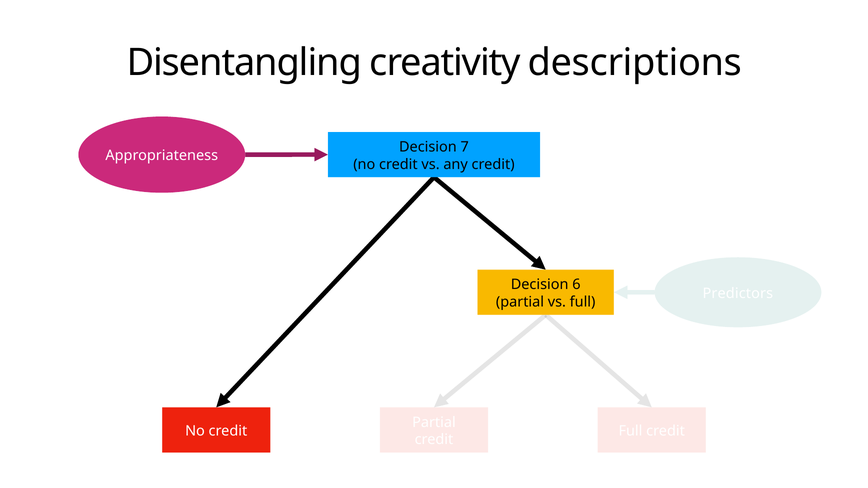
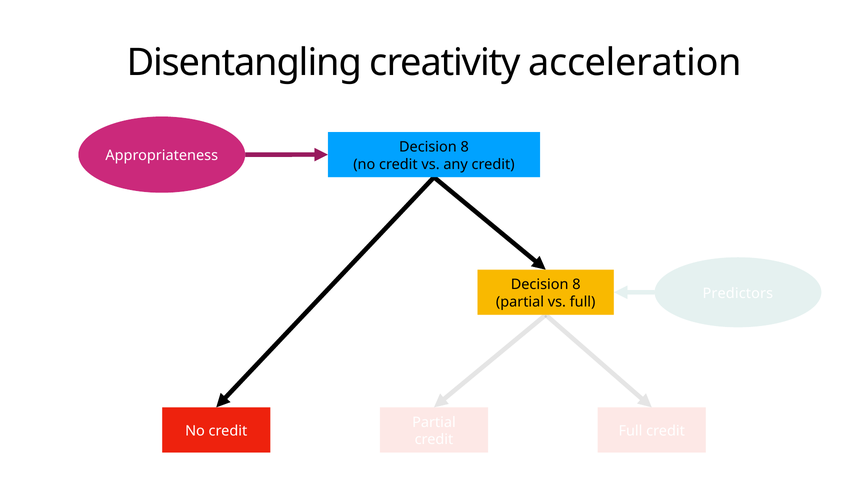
descriptions: descriptions -> acceleration
7 at (465, 147): 7 -> 8
6 at (576, 285): 6 -> 8
